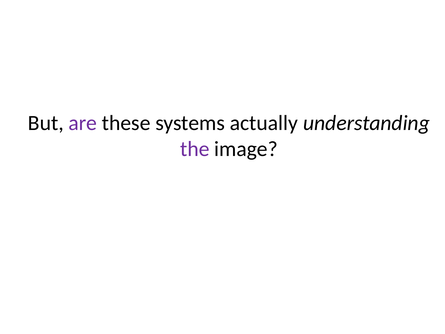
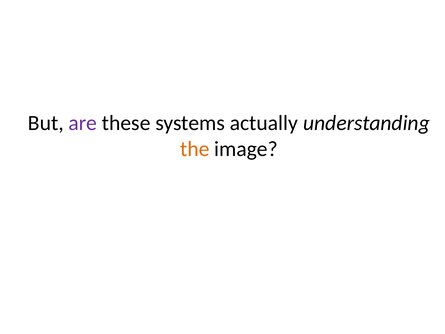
the colour: purple -> orange
